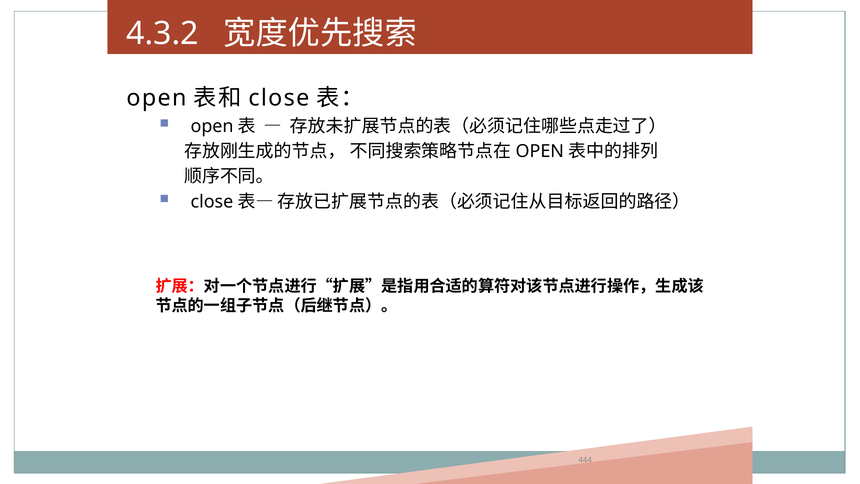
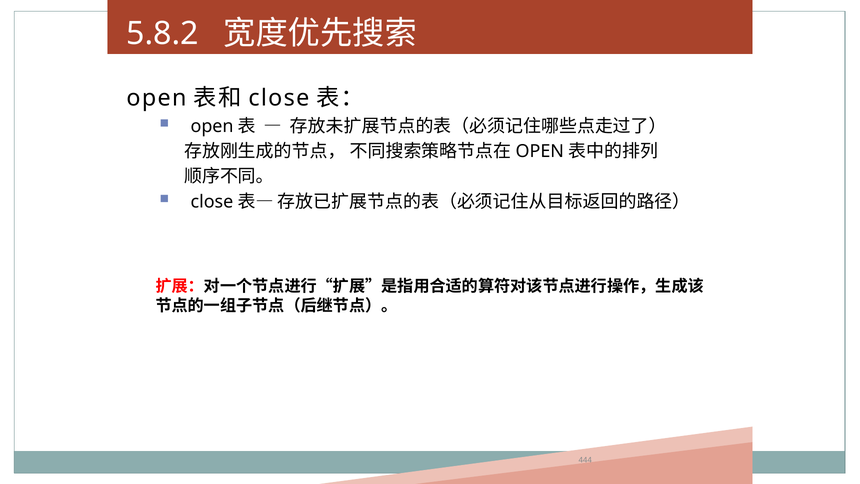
4.3.2: 4.3.2 -> 5.8.2
